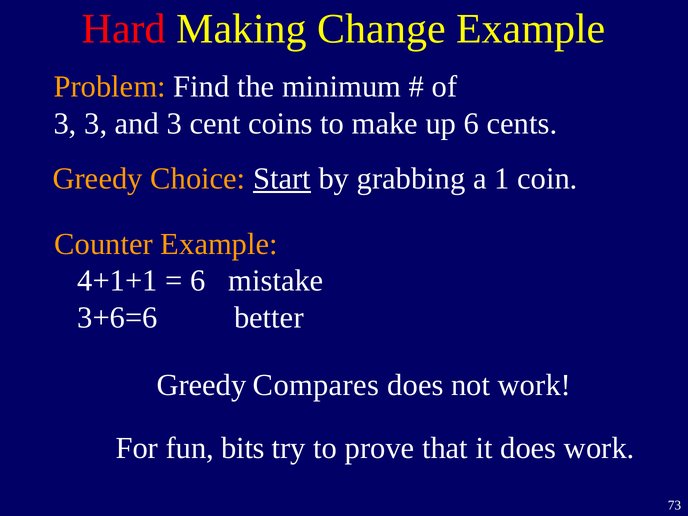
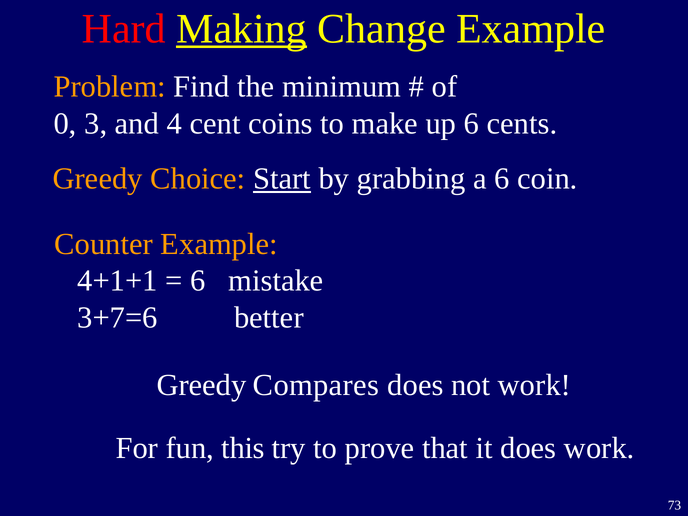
Making underline: none -> present
3 at (65, 124): 3 -> 0
and 3: 3 -> 4
a 1: 1 -> 6
3+6=6: 3+6=6 -> 3+7=6
bits: bits -> this
